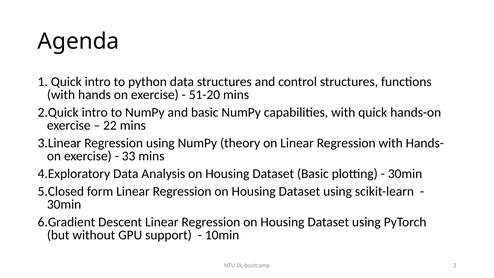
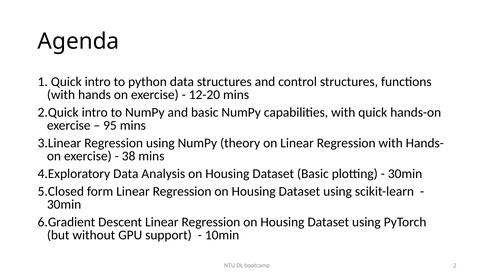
51-20: 51-20 -> 12-20
22: 22 -> 95
33: 33 -> 38
